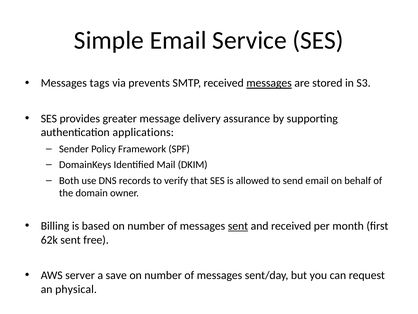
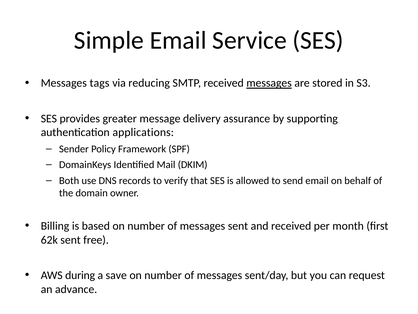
prevents: prevents -> reducing
sent at (238, 226) underline: present -> none
server: server -> during
physical: physical -> advance
